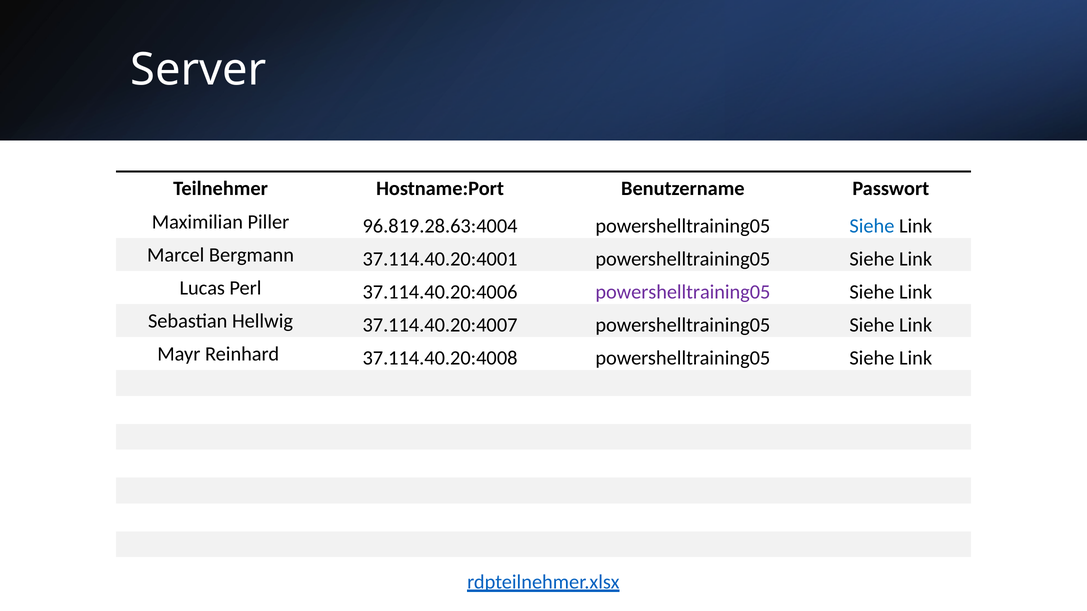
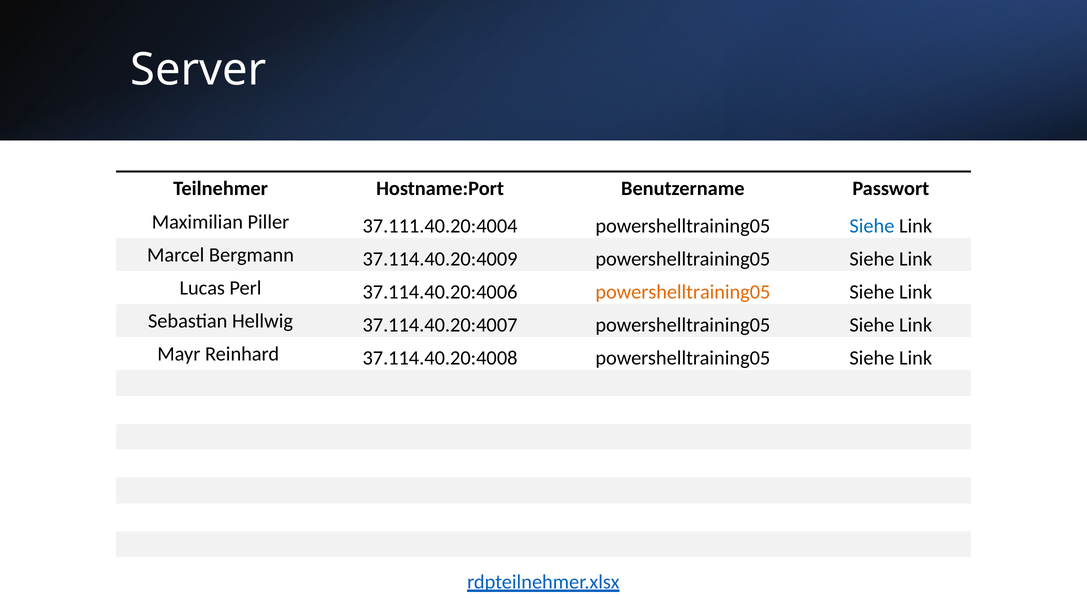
96.819.28.63:4004: 96.819.28.63:4004 -> 37.111.40.20:4004
37.114.40.20:4001: 37.114.40.20:4001 -> 37.114.40.20:4009
powershelltraining05 at (683, 292) colour: purple -> orange
